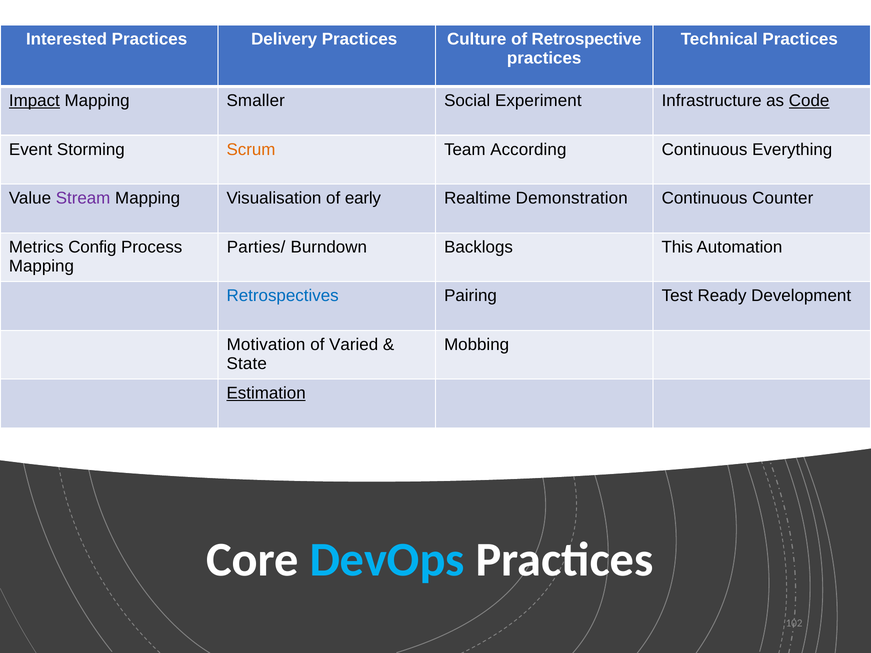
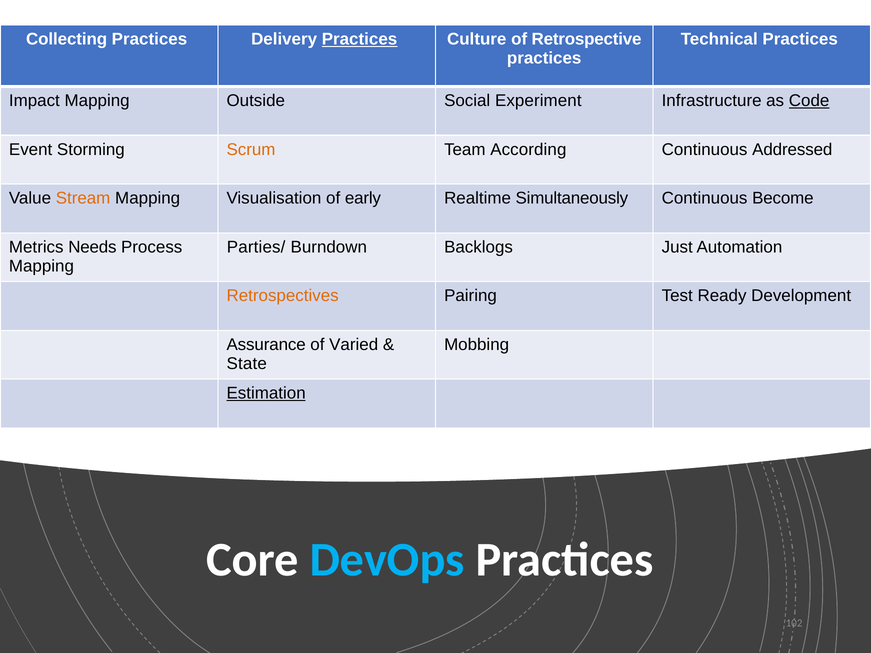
Interested: Interested -> Collecting
Practices at (360, 39) underline: none -> present
Impact underline: present -> none
Smaller: Smaller -> Outside
Everything: Everything -> Addressed
Stream colour: purple -> orange
Demonstration: Demonstration -> Simultaneously
Counter: Counter -> Become
Config: Config -> Needs
This: This -> Just
Retrospectives colour: blue -> orange
Motivation: Motivation -> Assurance
